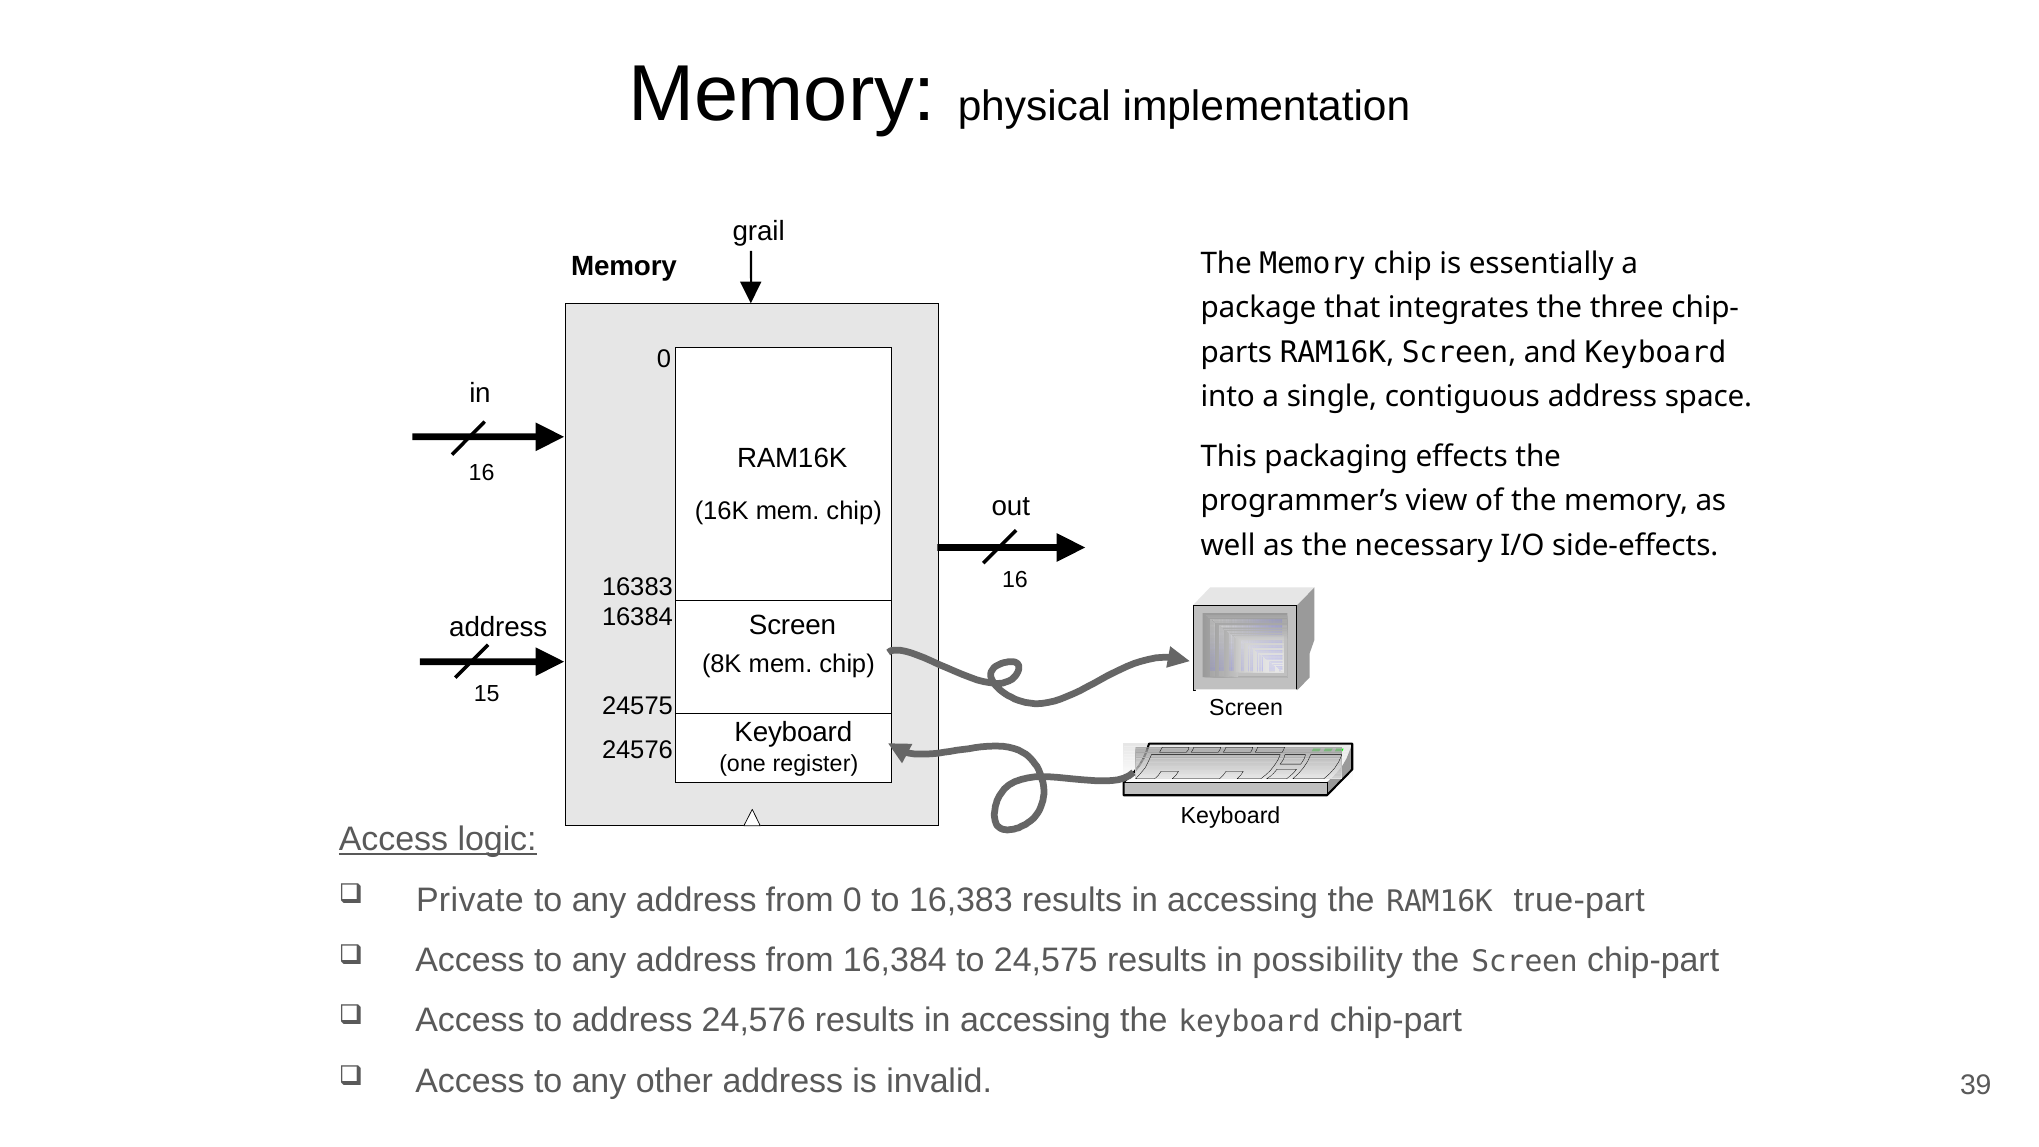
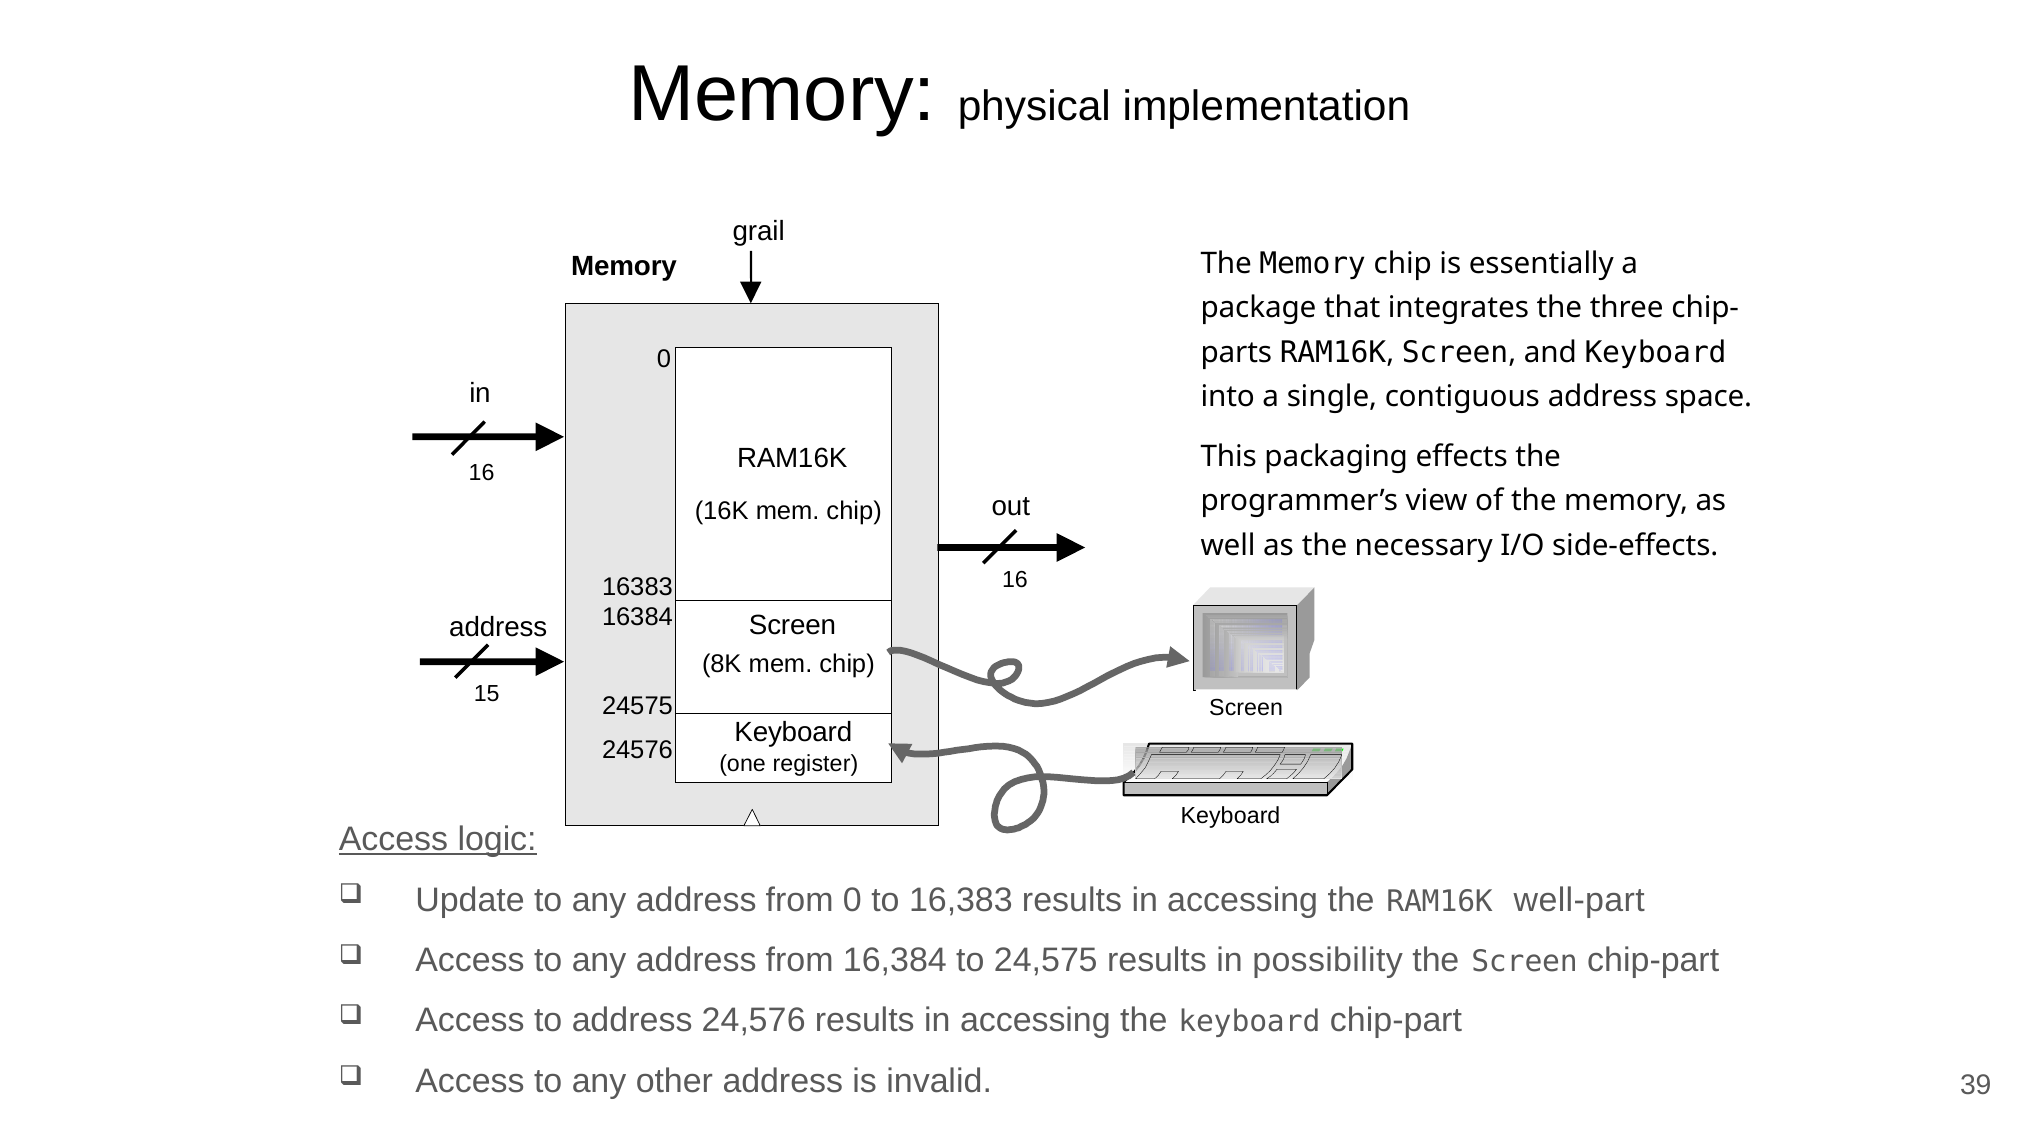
Private: Private -> Update
true-part: true-part -> well-part
